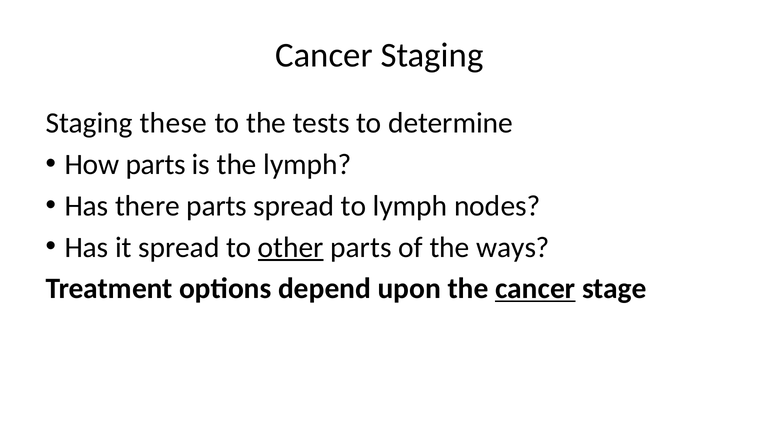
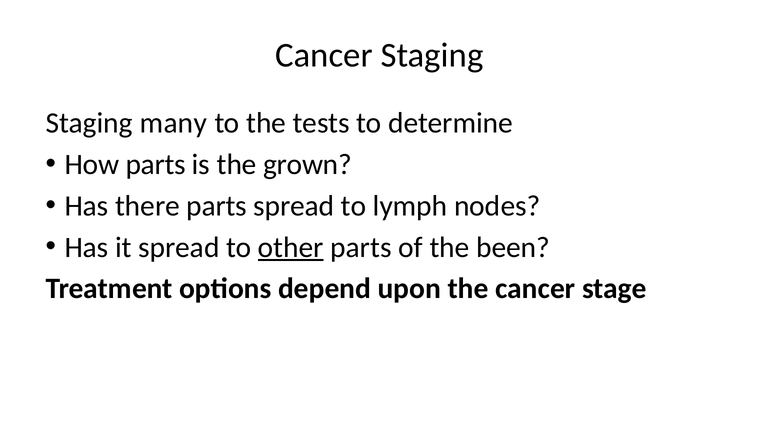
these: these -> many
the lymph: lymph -> grown
ways: ways -> been
cancer at (535, 289) underline: present -> none
